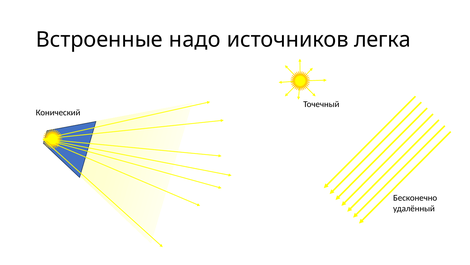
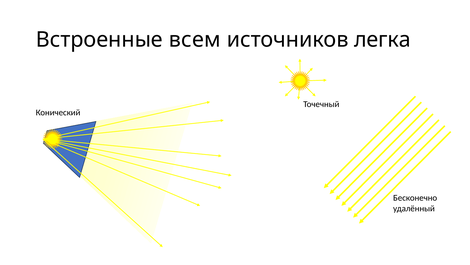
надо: надо -> всем
